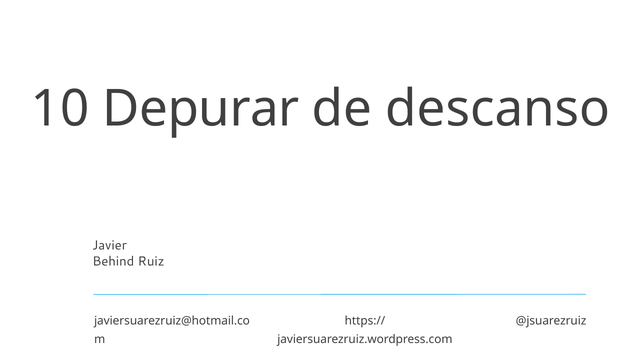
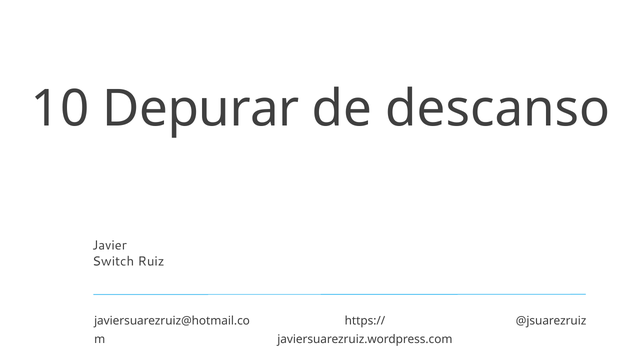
Behind: Behind -> Switch
